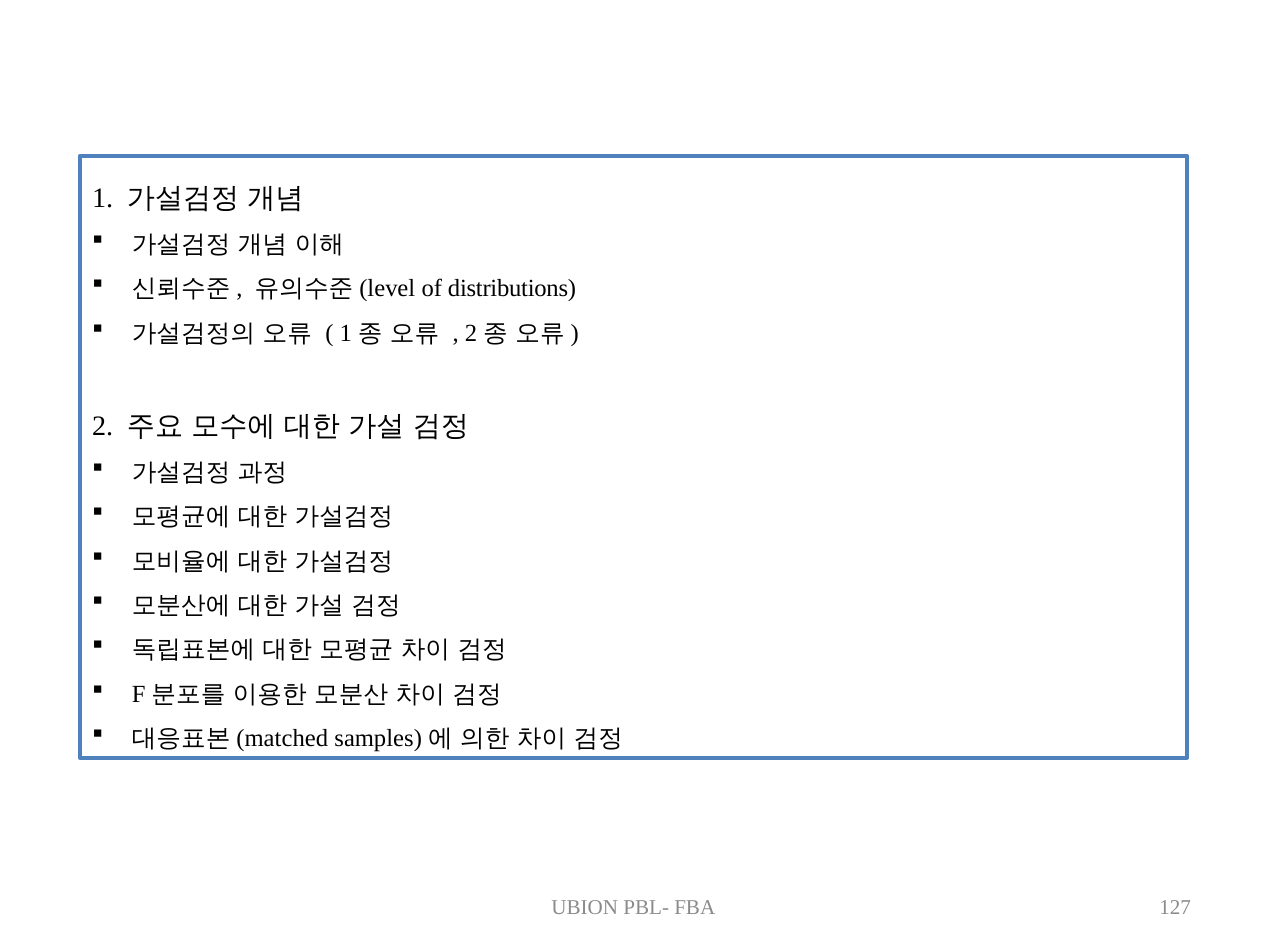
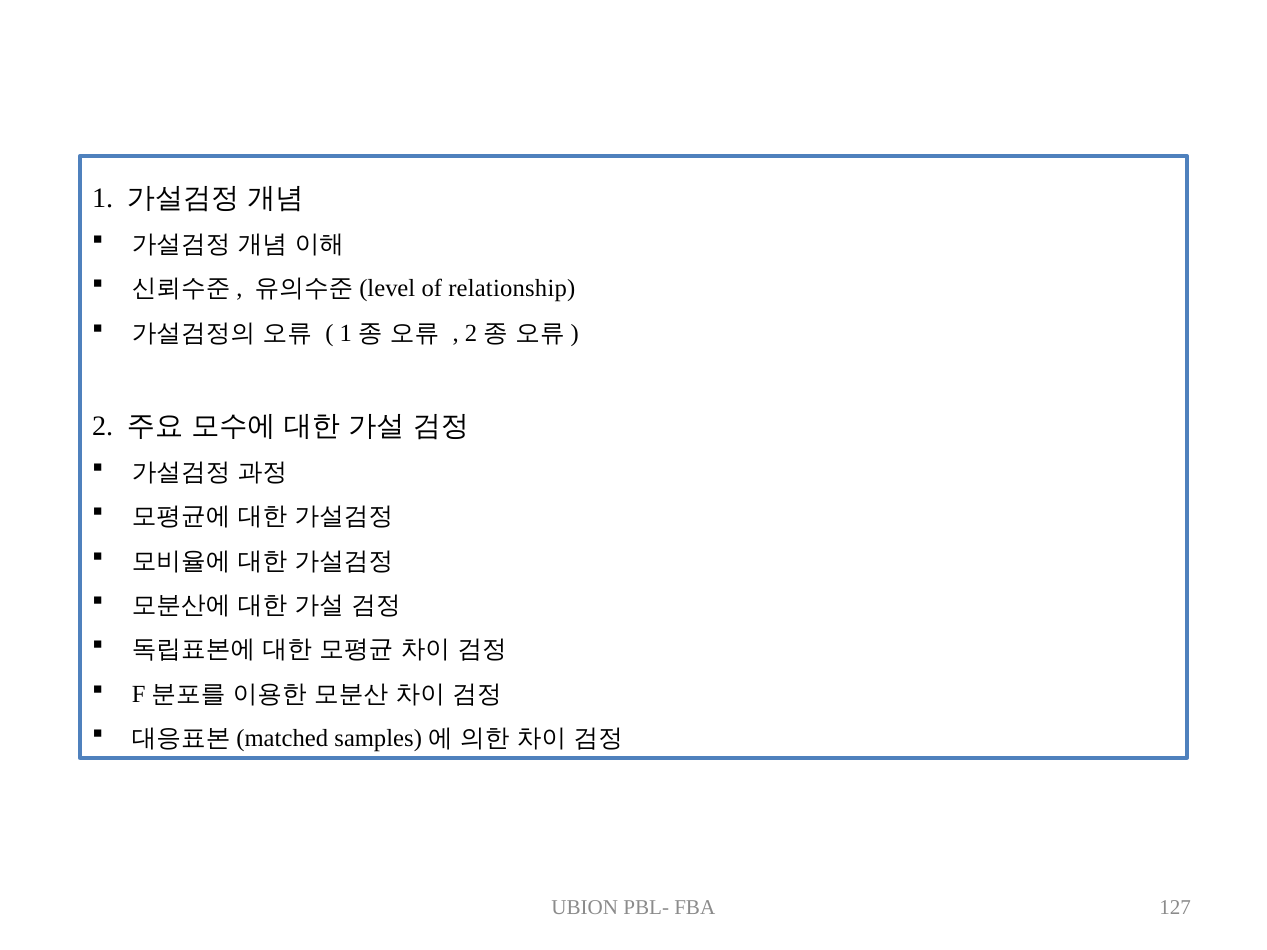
distributions: distributions -> relationship
